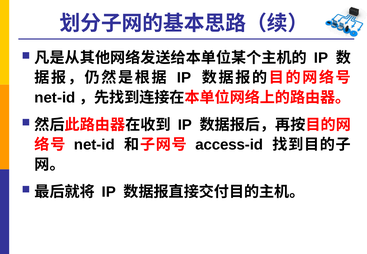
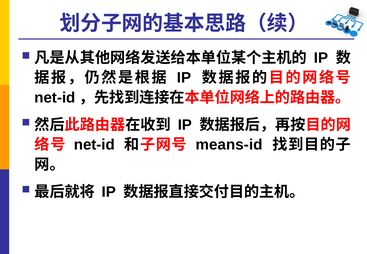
access-id: access-id -> means-id
